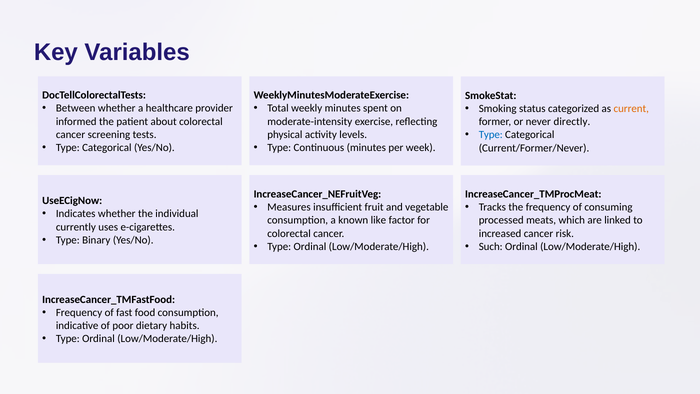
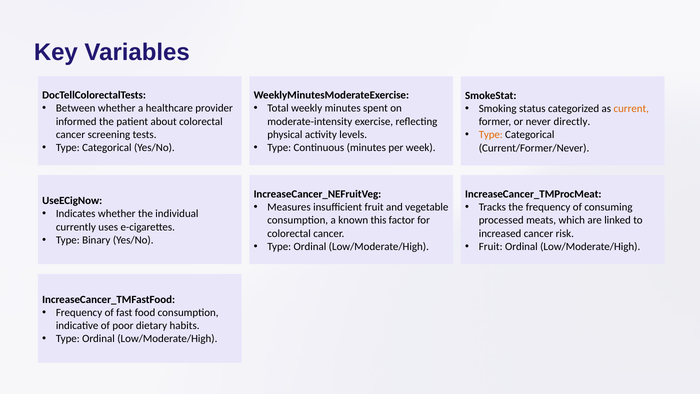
Type at (491, 135) colour: blue -> orange
like: like -> this
Such at (491, 246): Such -> Fruit
